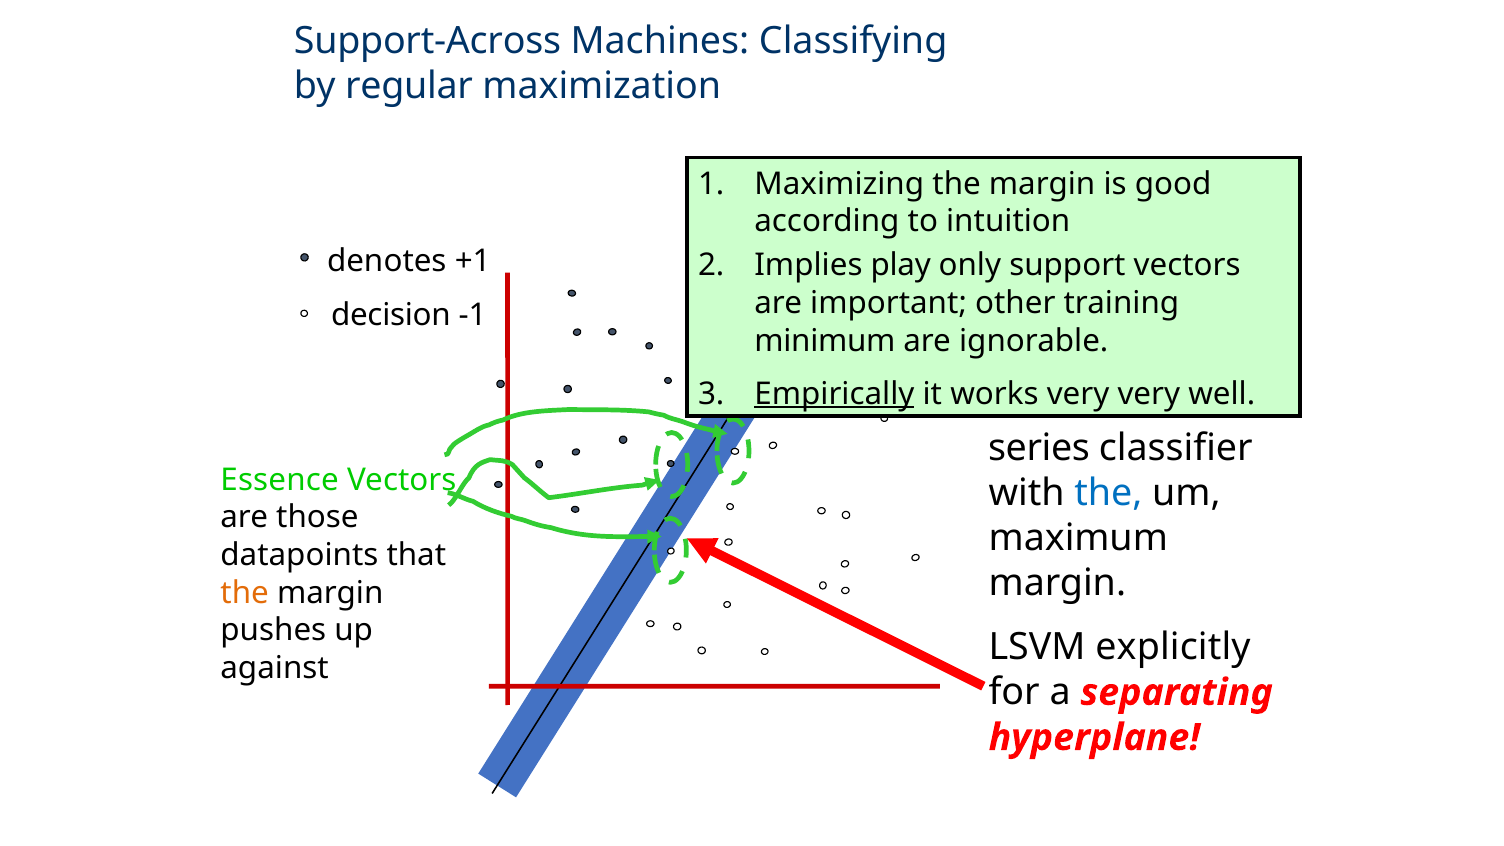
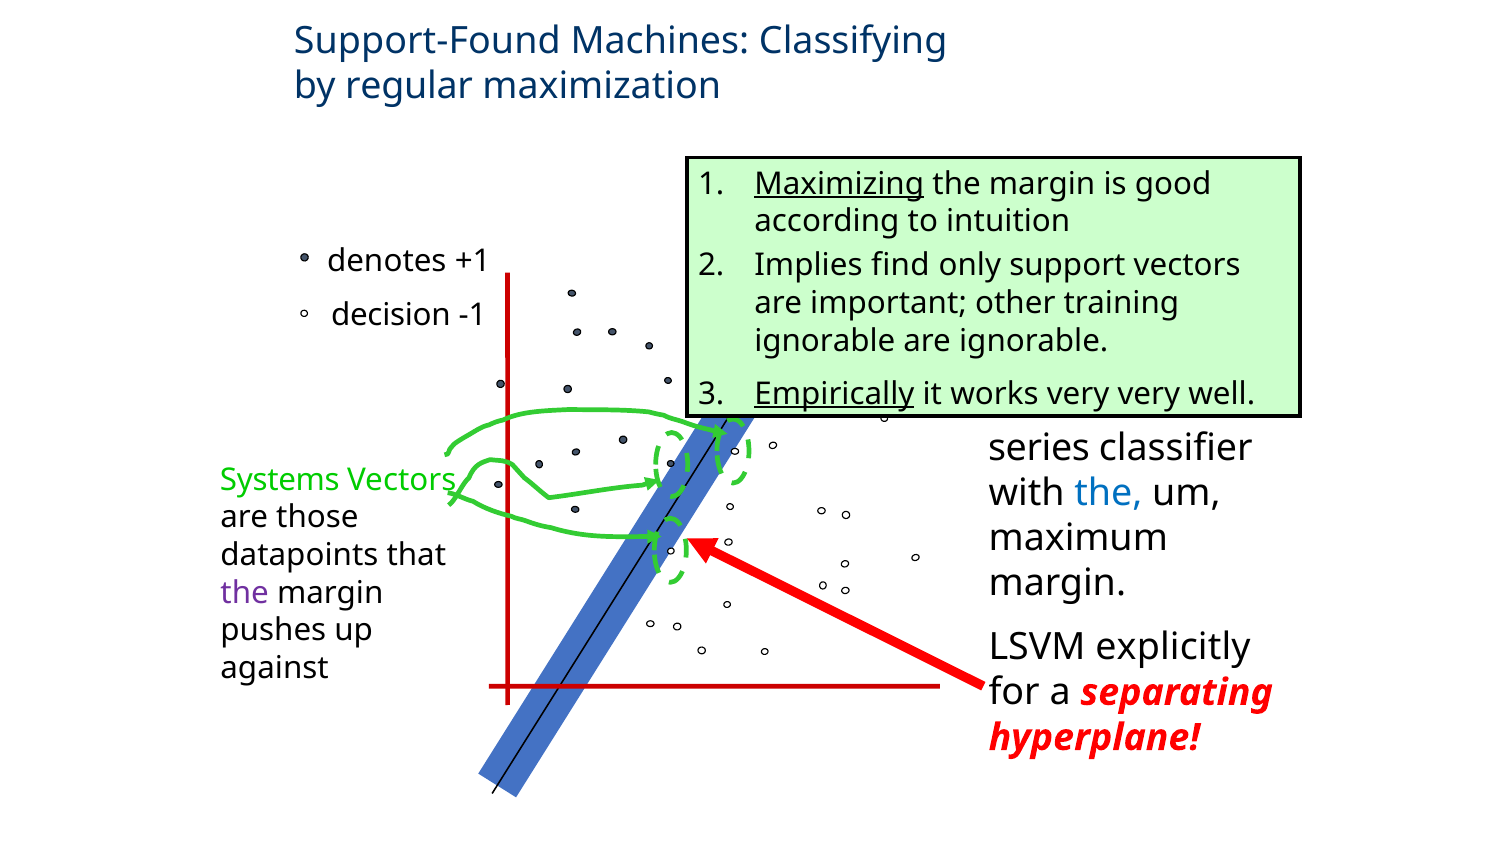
Support-Across: Support-Across -> Support-Found
Maximizing underline: none -> present
play: play -> find
minimum at (825, 341): minimum -> ignorable
Essence: Essence -> Systems
the at (245, 593) colour: orange -> purple
